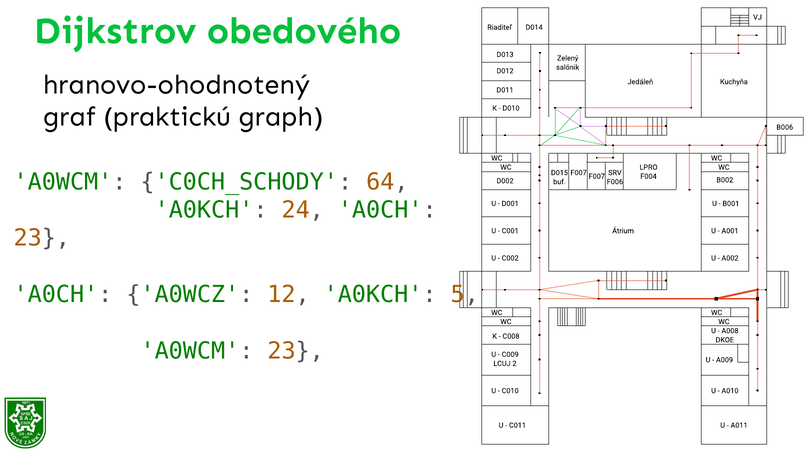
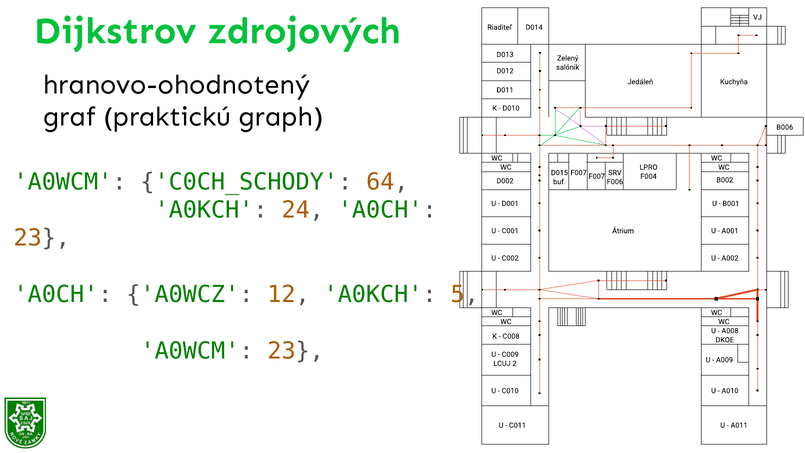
obedového: obedového -> zdrojových
